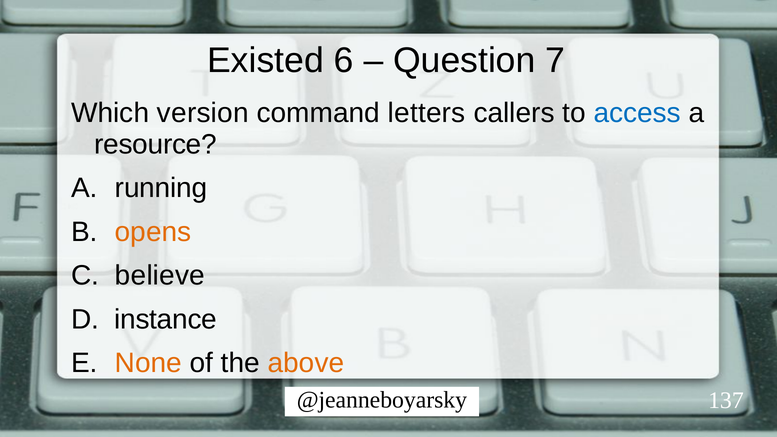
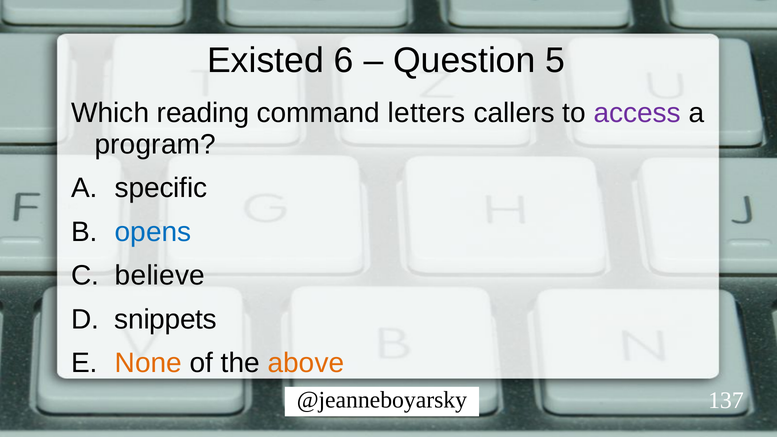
7: 7 -> 5
version: version -> reading
access colour: blue -> purple
resource: resource -> program
running: running -> specific
opens colour: orange -> blue
instance: instance -> snippets
